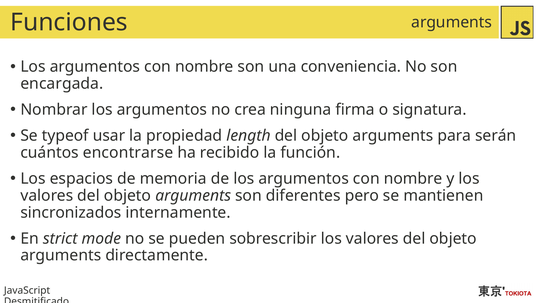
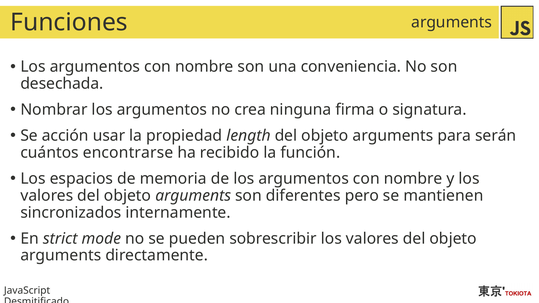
encargada: encargada -> desechada
typeof: typeof -> acción
